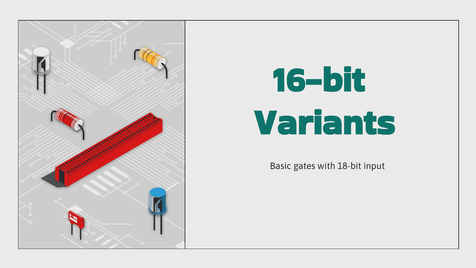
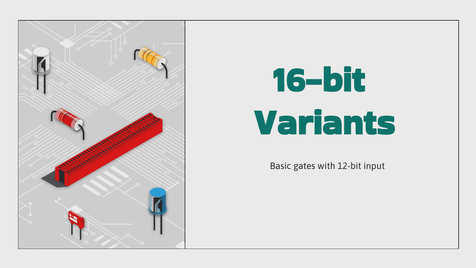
18-bit: 18-bit -> 12-bit
